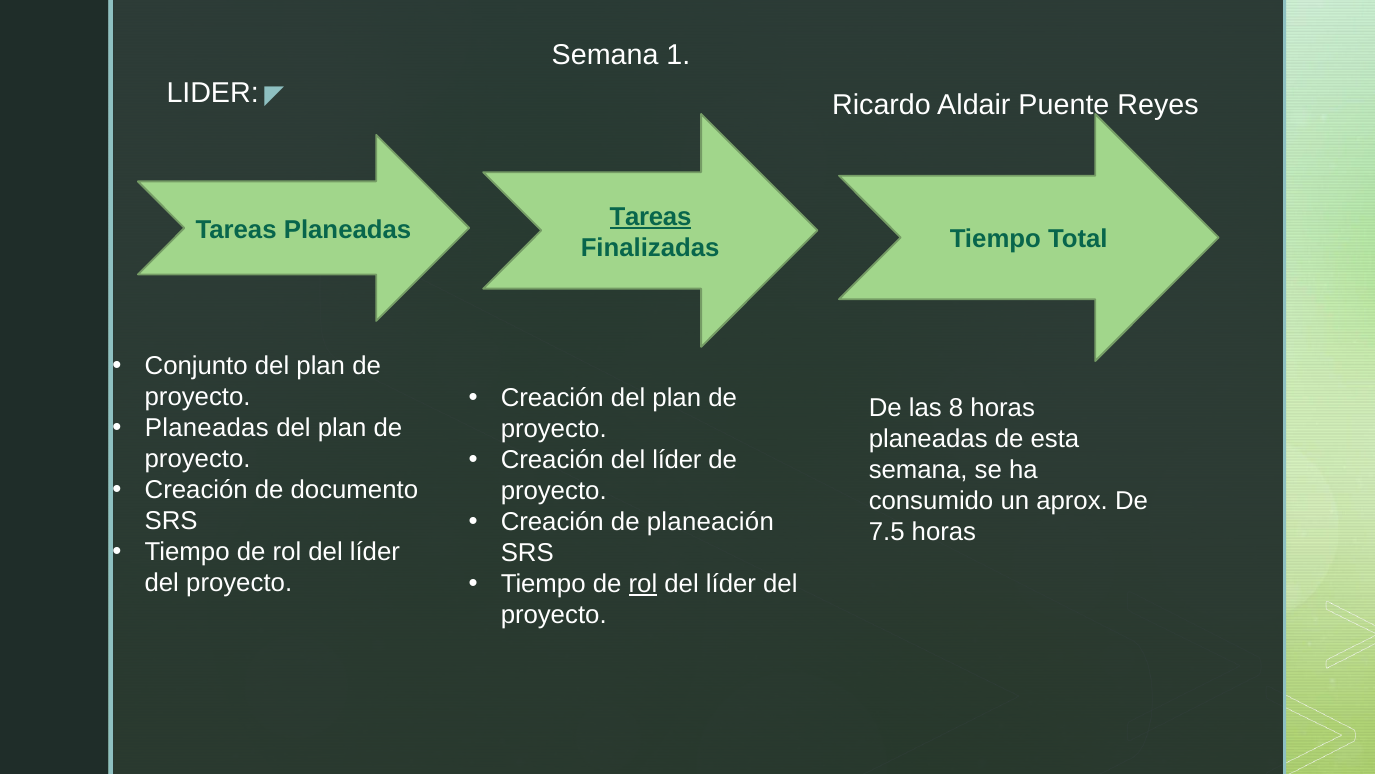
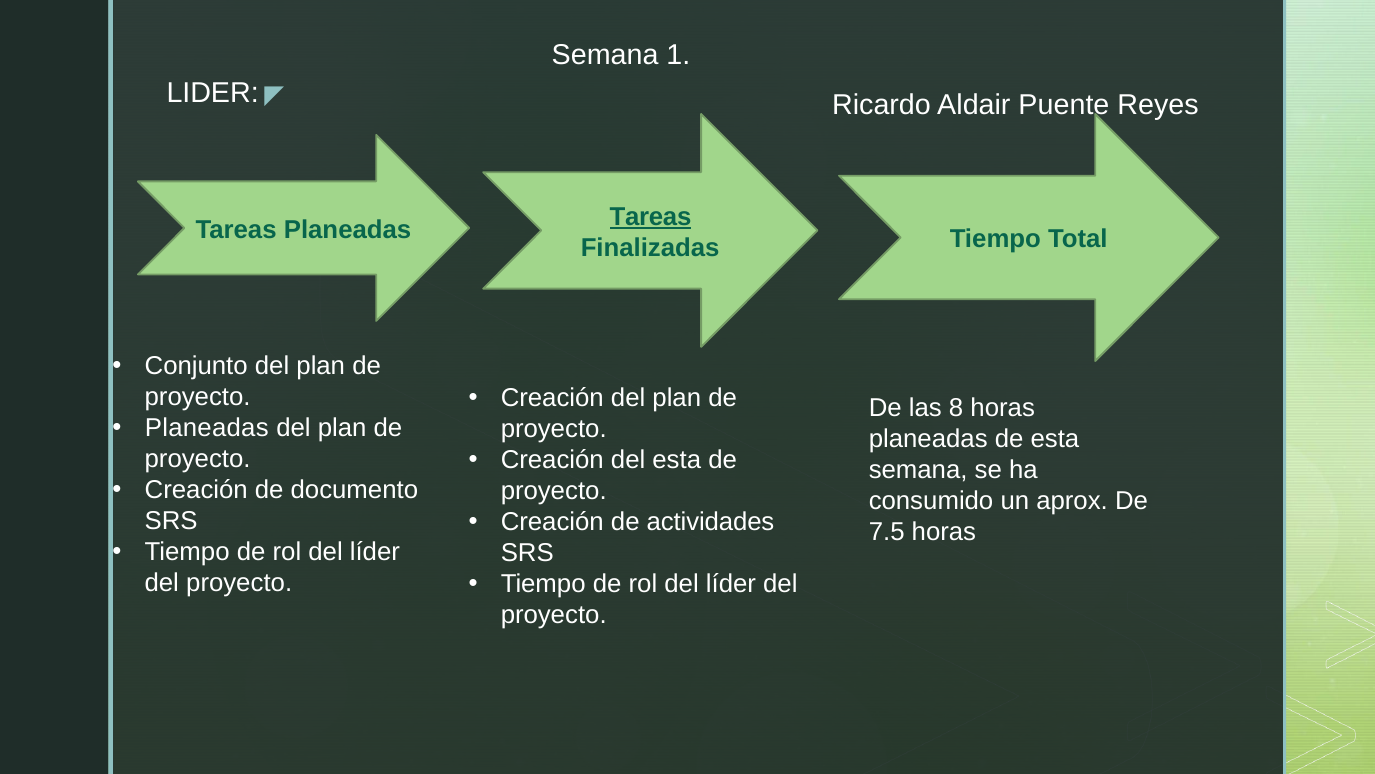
Creación del líder: líder -> esta
planeación: planeación -> actividades
rol at (643, 584) underline: present -> none
